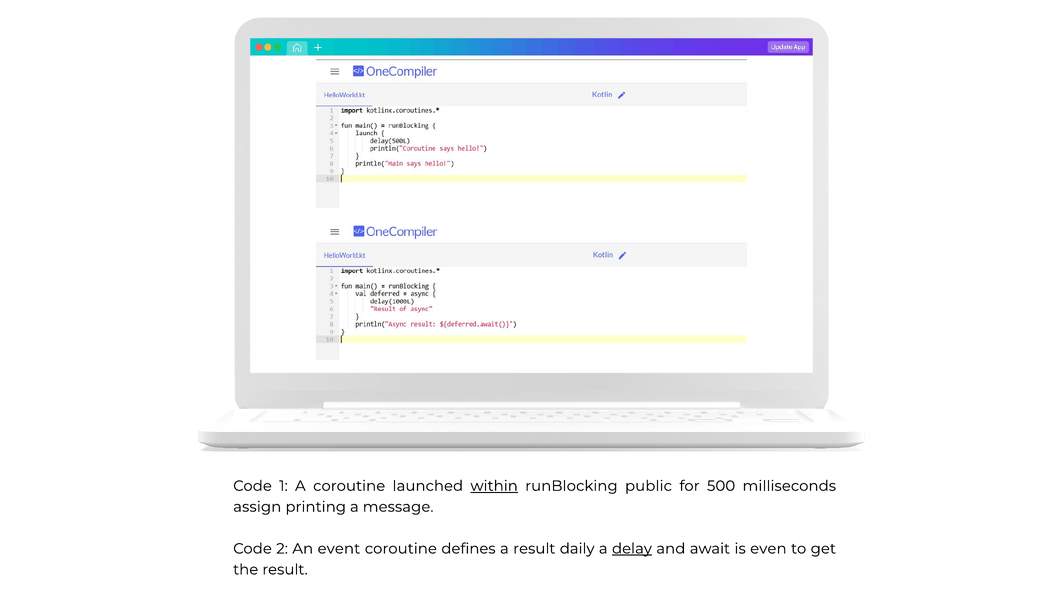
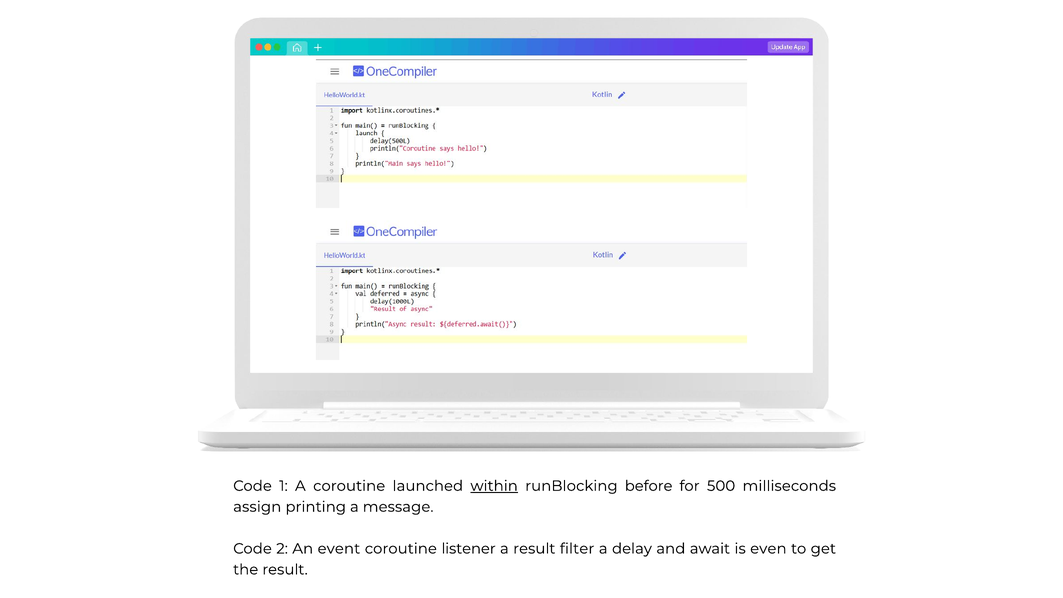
public: public -> before
defines: defines -> listener
daily: daily -> filter
delay underline: present -> none
